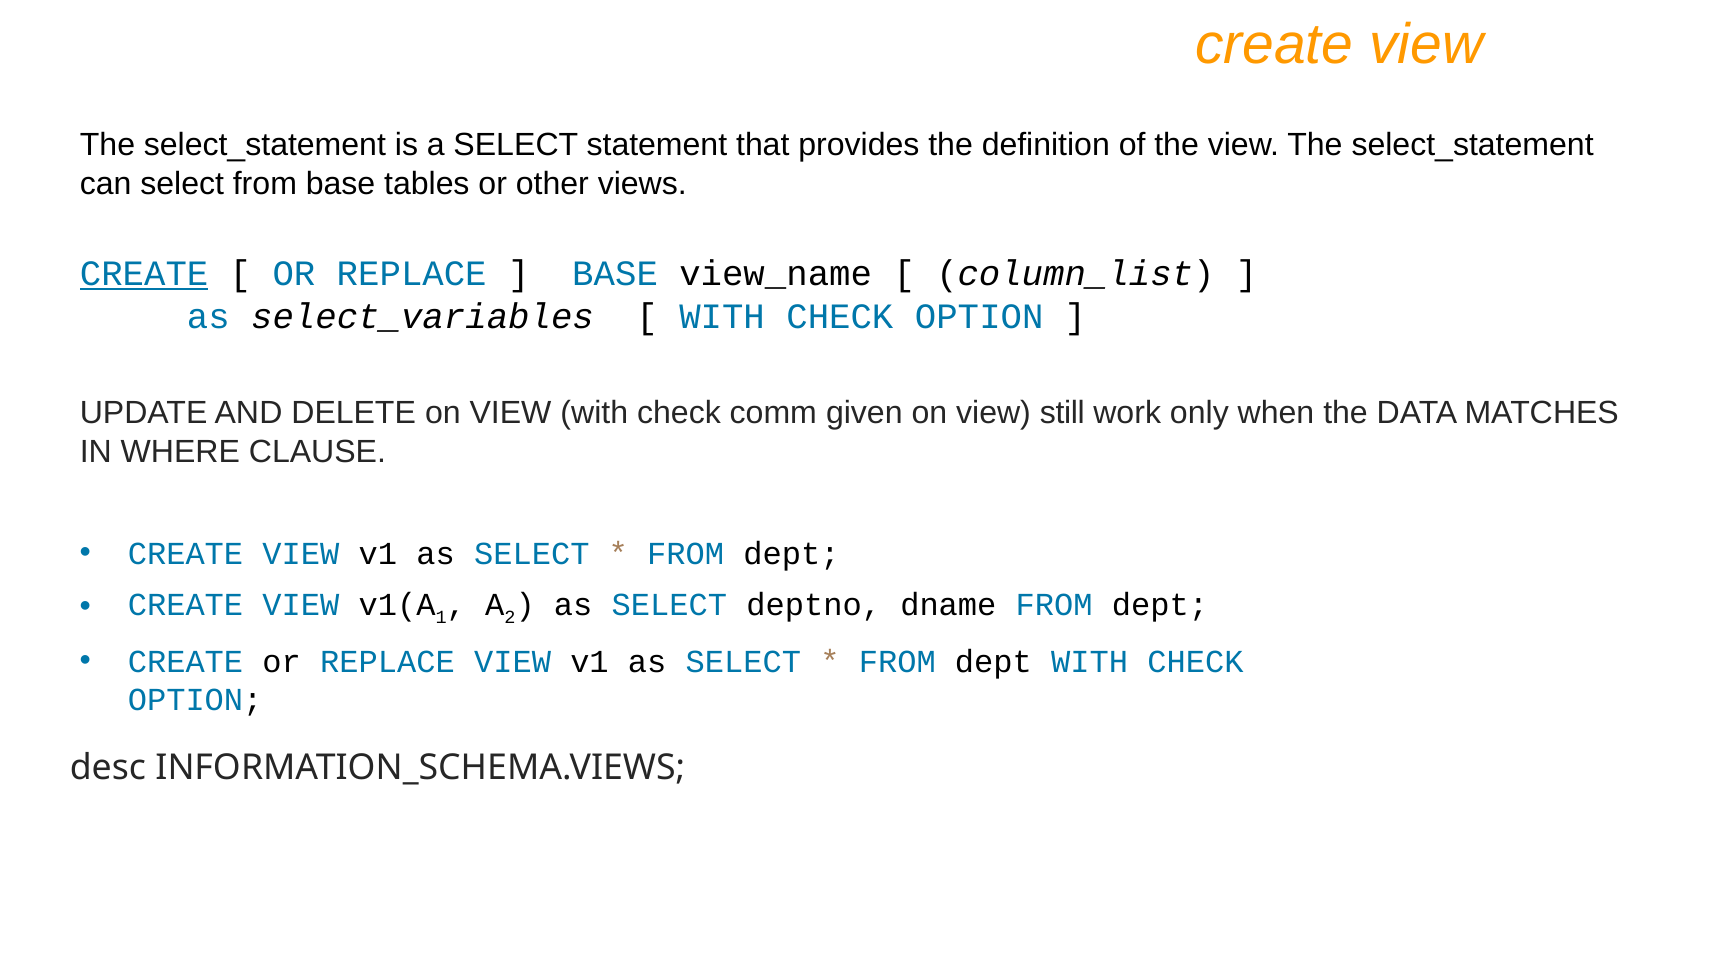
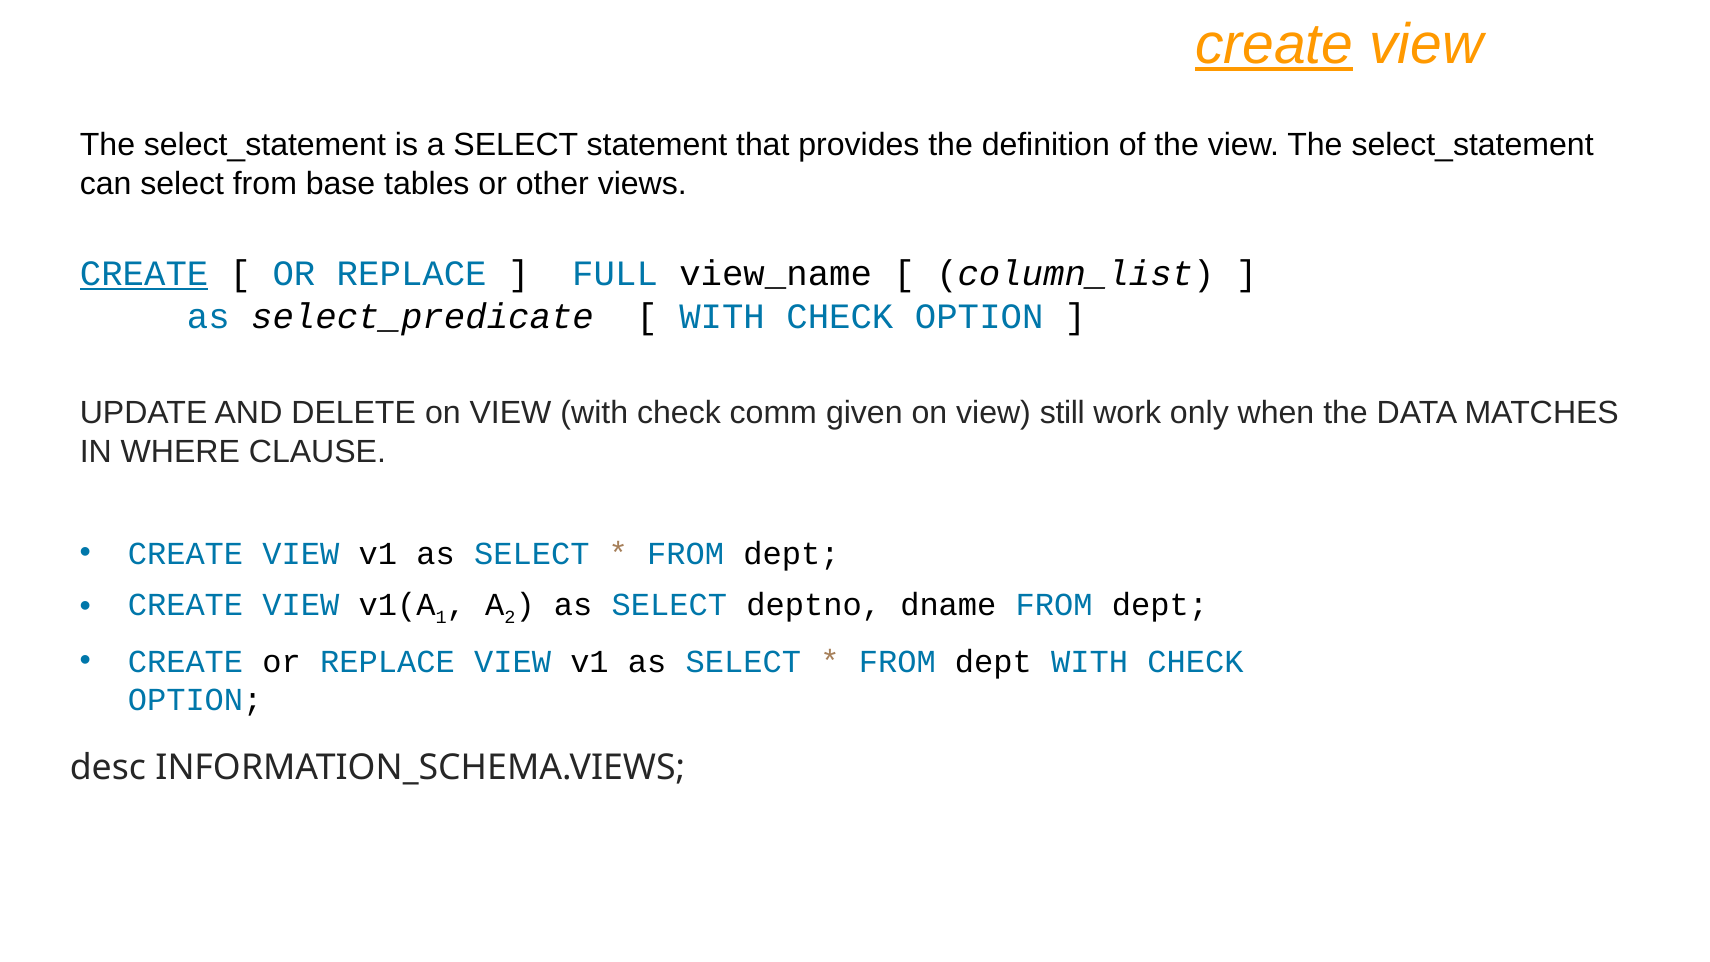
create at (1274, 45) underline: none -> present
BASE at (615, 274): BASE -> FULL
select_variables: select_variables -> select_predicate
